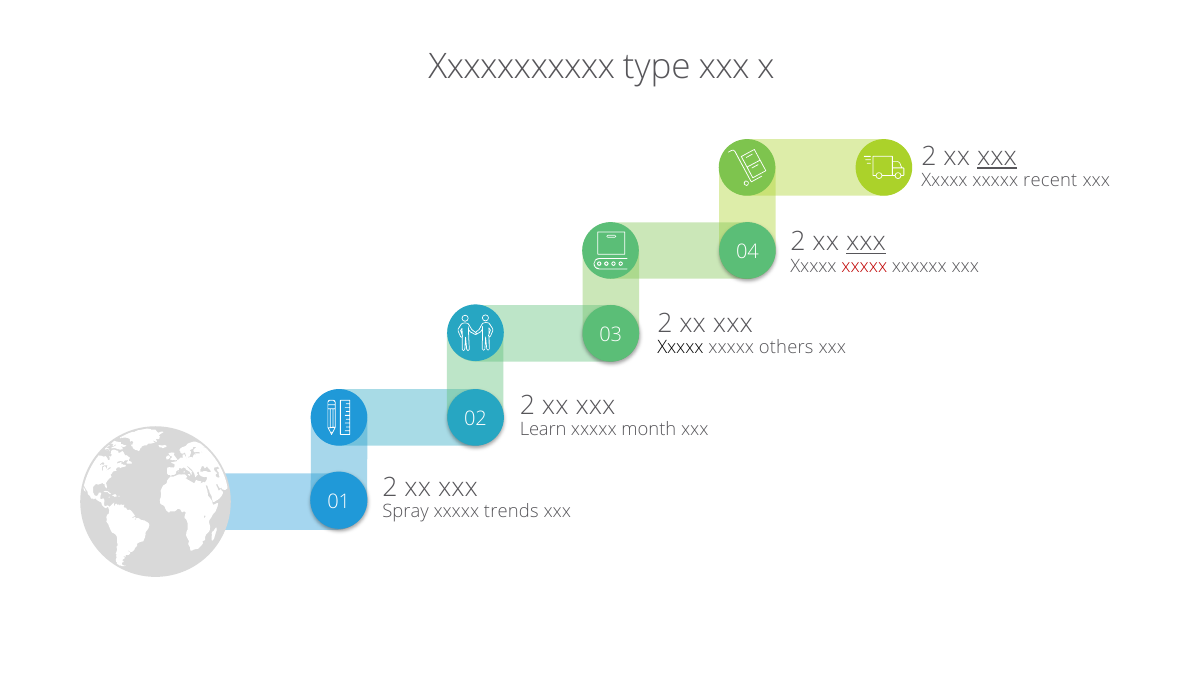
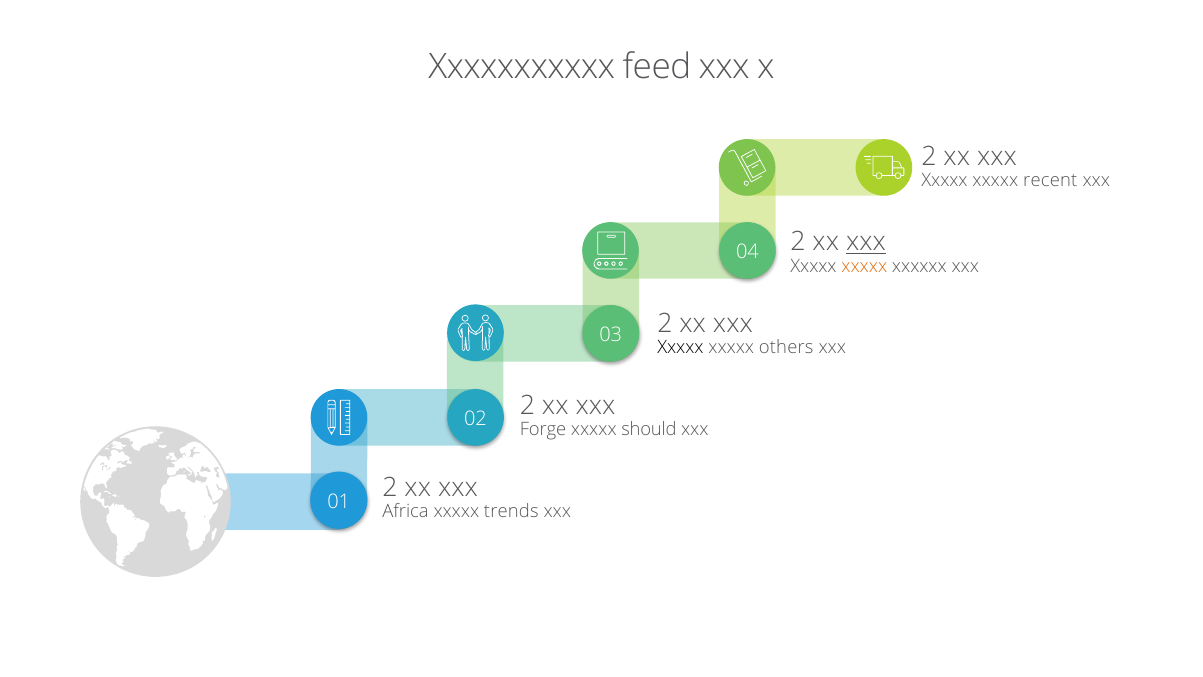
type: type -> feed
xxx at (997, 156) underline: present -> none
xxxxx at (864, 266) colour: red -> orange
Learn: Learn -> Forge
month: month -> should
Spray: Spray -> Africa
